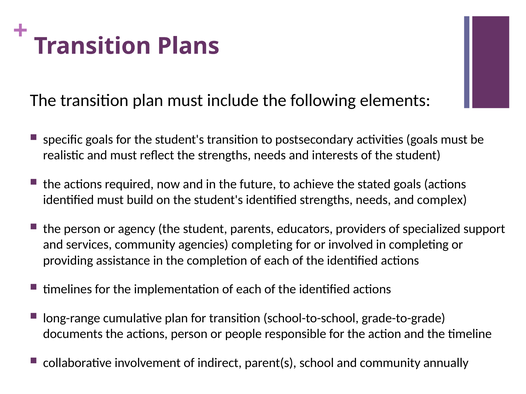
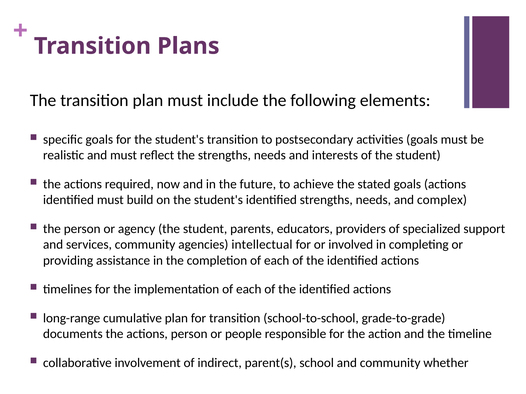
agencies completing: completing -> intellectual
annually: annually -> whether
